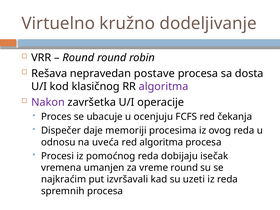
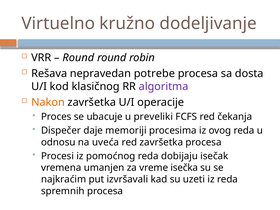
postave: postave -> potrebe
Nakon colour: purple -> orange
ocenjuju: ocenjuju -> preveliki
red algoritma: algoritma -> završetka
vreme round: round -> isečka
